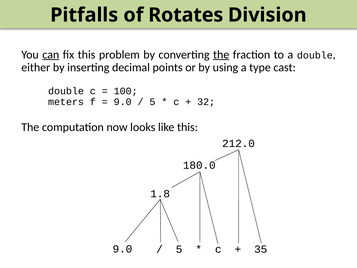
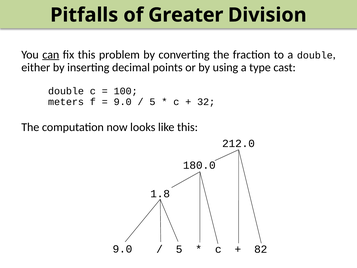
Rotates: Rotates -> Greater
the at (221, 55) underline: present -> none
35: 35 -> 82
